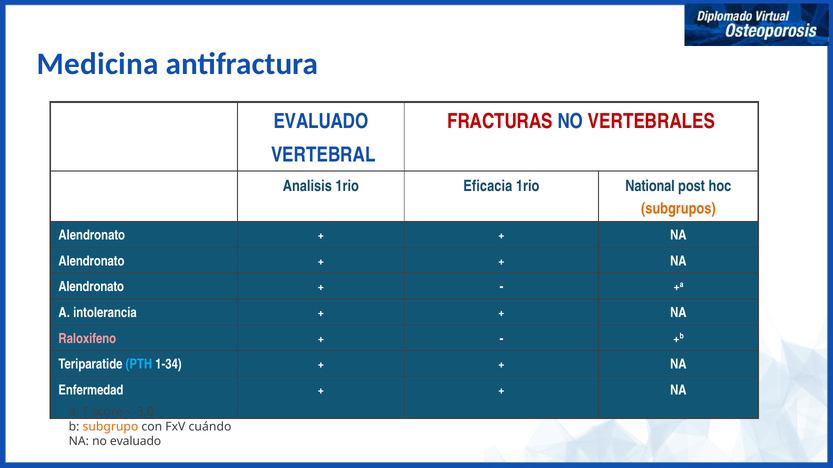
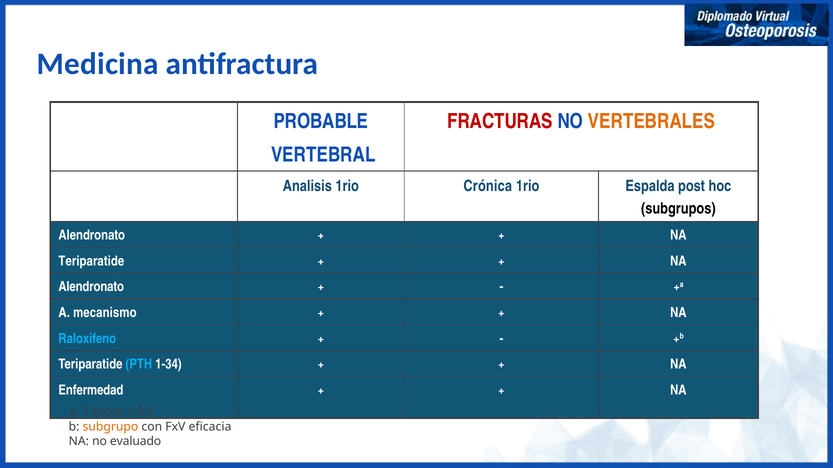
EVALUADO at (321, 121): EVALUADO -> PROBABLE
VERTEBRALES colour: red -> orange
Eficacia: Eficacia -> Crónica
National: National -> Espalda
subgrupos colour: orange -> black
Alendronato at (91, 261): Alendronato -> Teriparatide
intolerancia: intolerancia -> mecanismo
Raloxifeno colour: pink -> light blue
cuándo: cuándo -> eficacia
